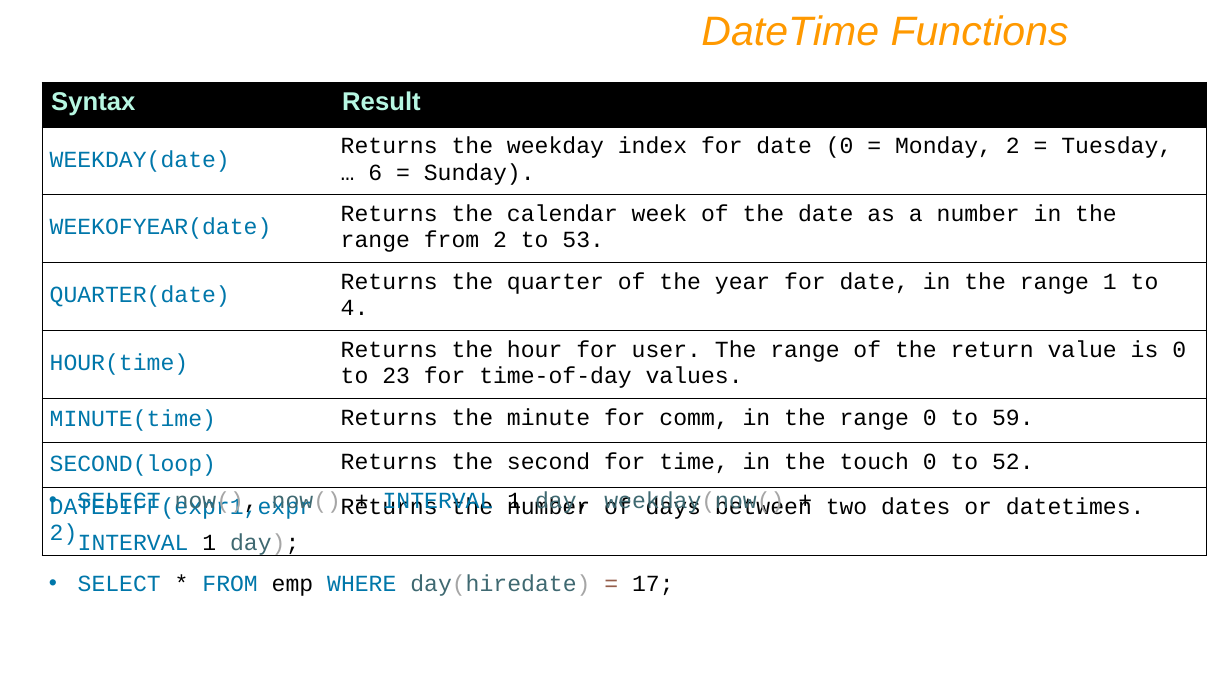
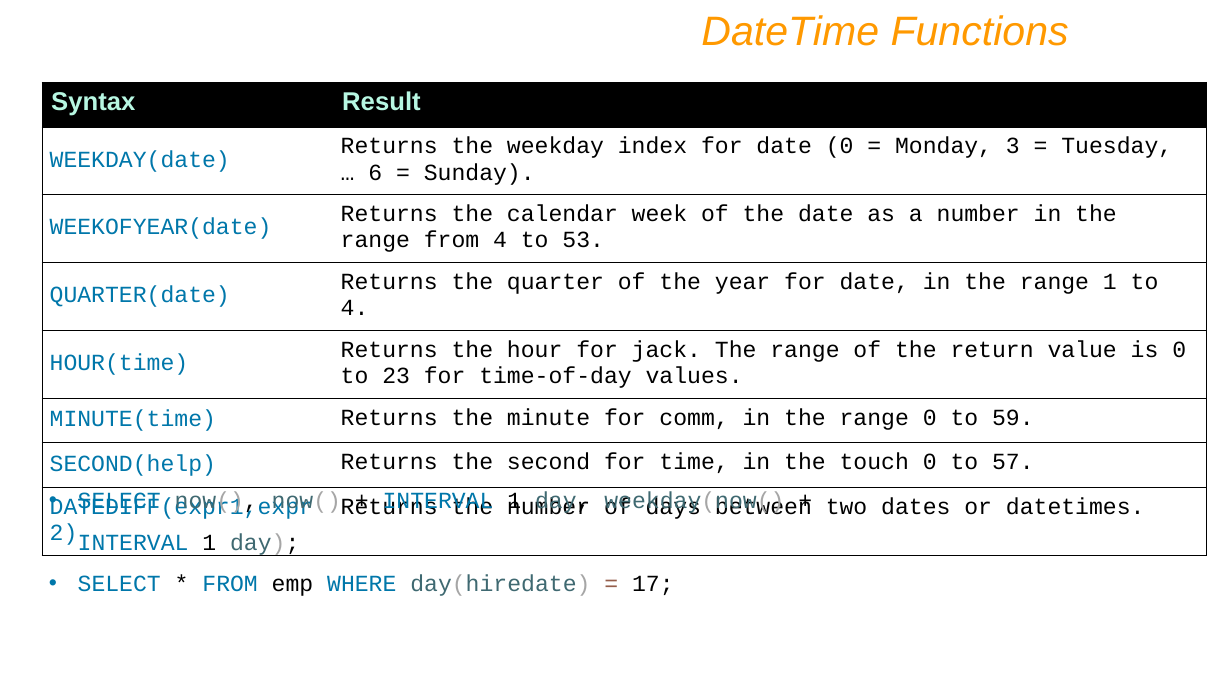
Monday 2: 2 -> 3
from 2: 2 -> 4
user: user -> jack
SECOND(loop: SECOND(loop -> SECOND(help
52: 52 -> 57
